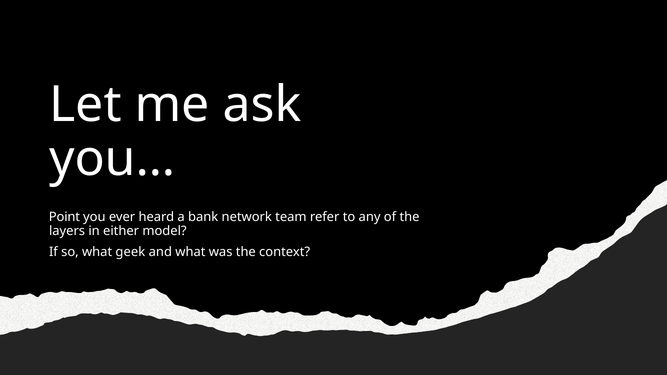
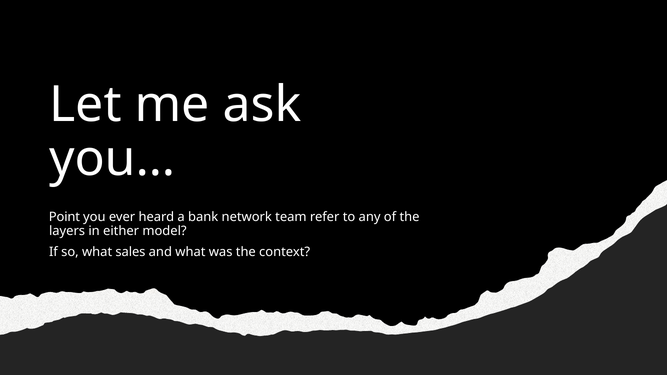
geek: geek -> sales
